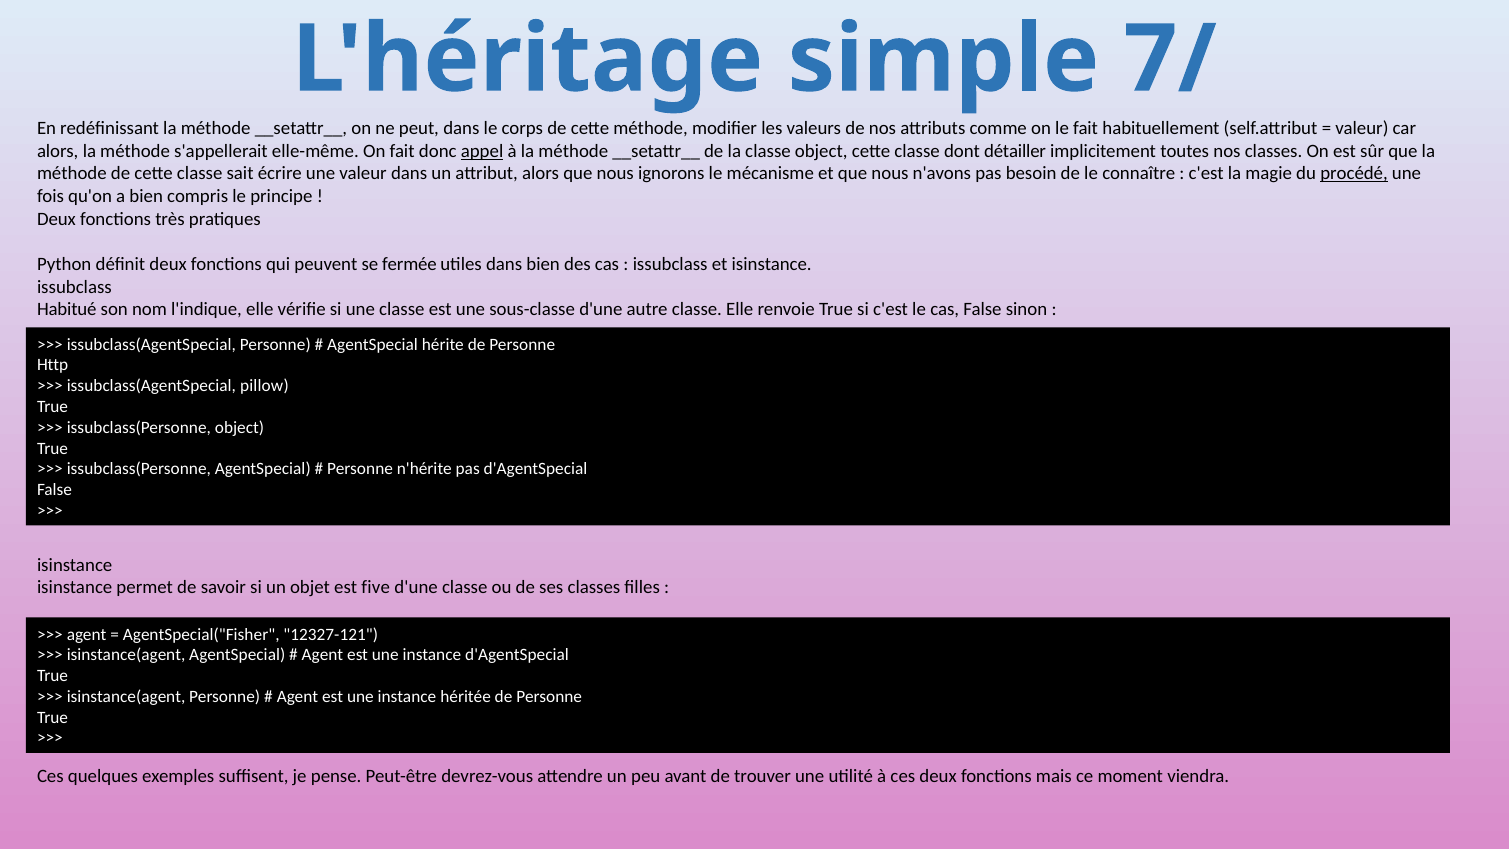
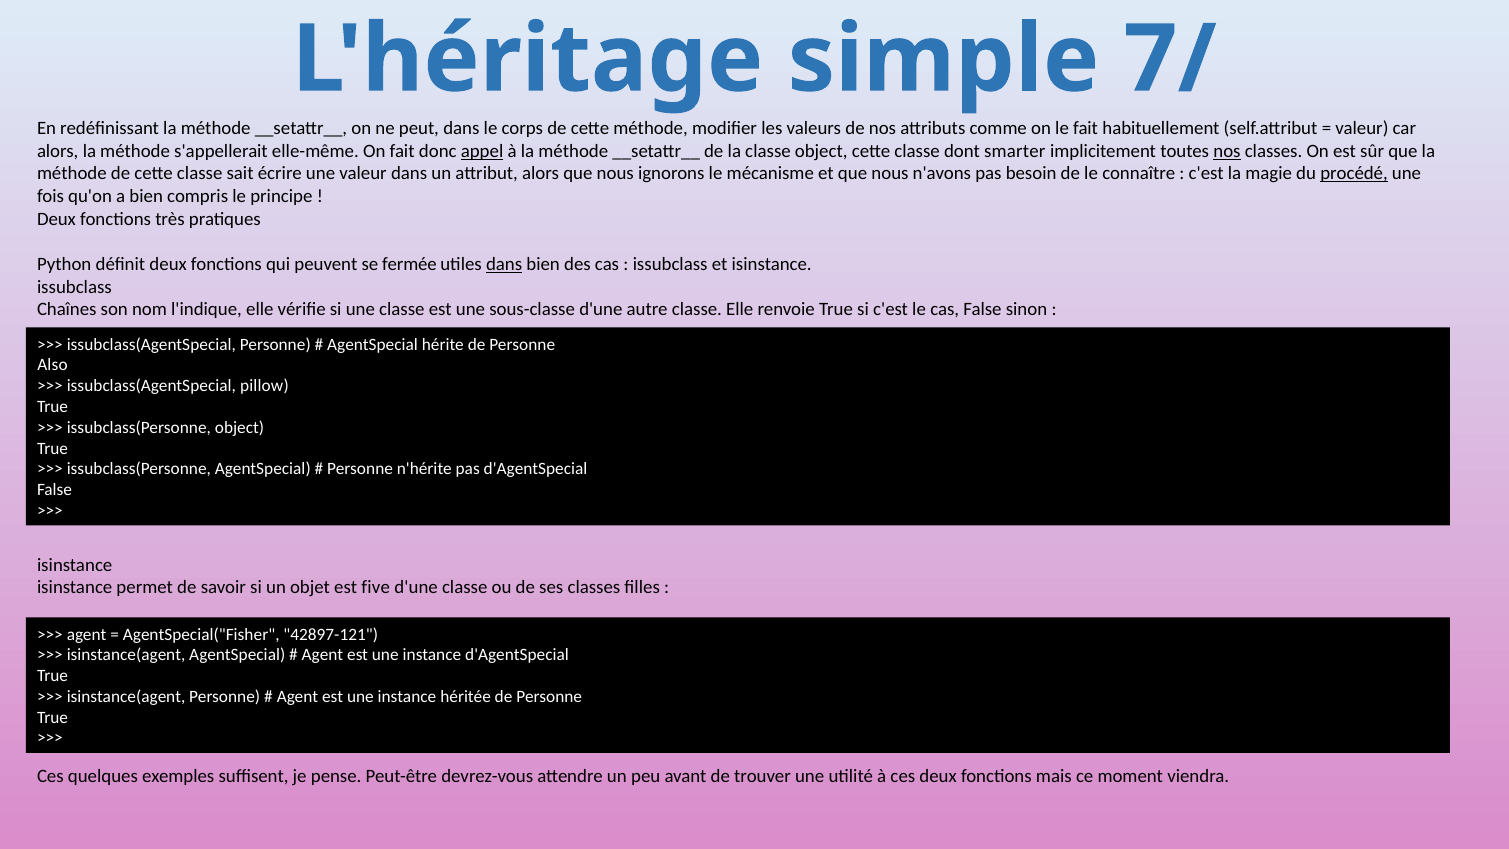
détailler: détailler -> smarter
nos at (1227, 151) underline: none -> present
dans at (504, 264) underline: none -> present
Habitué: Habitué -> Chaînes
Http: Http -> Also
12327-121: 12327-121 -> 42897-121
